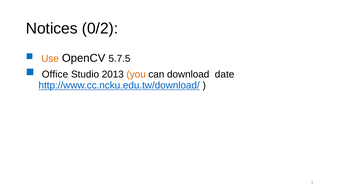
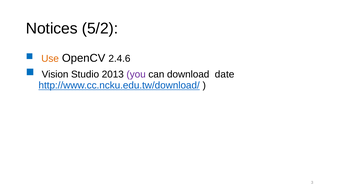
0/2: 0/2 -> 5/2
5.7.5: 5.7.5 -> 2.4.6
Office: Office -> Vision
you colour: orange -> purple
